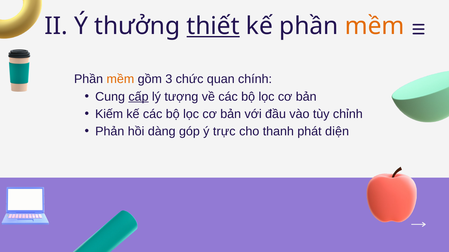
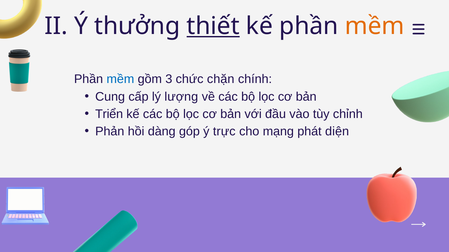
mềm at (120, 79) colour: orange -> blue
quan: quan -> chặn
cấp underline: present -> none
tượng: tượng -> lượng
Kiếm: Kiếm -> Triển
thanh: thanh -> mạng
